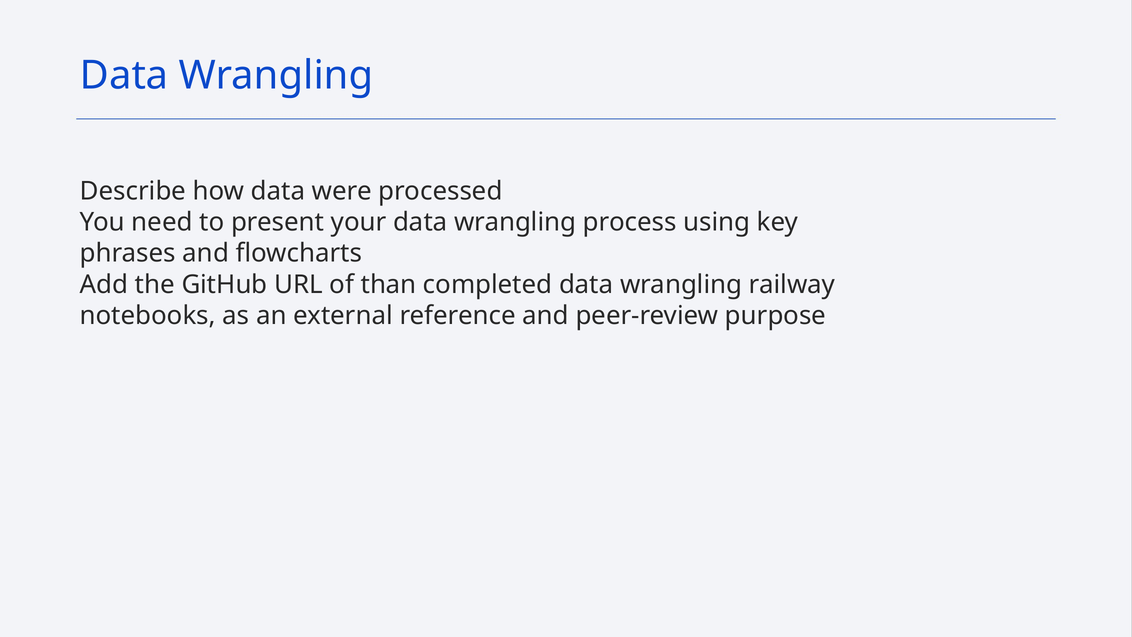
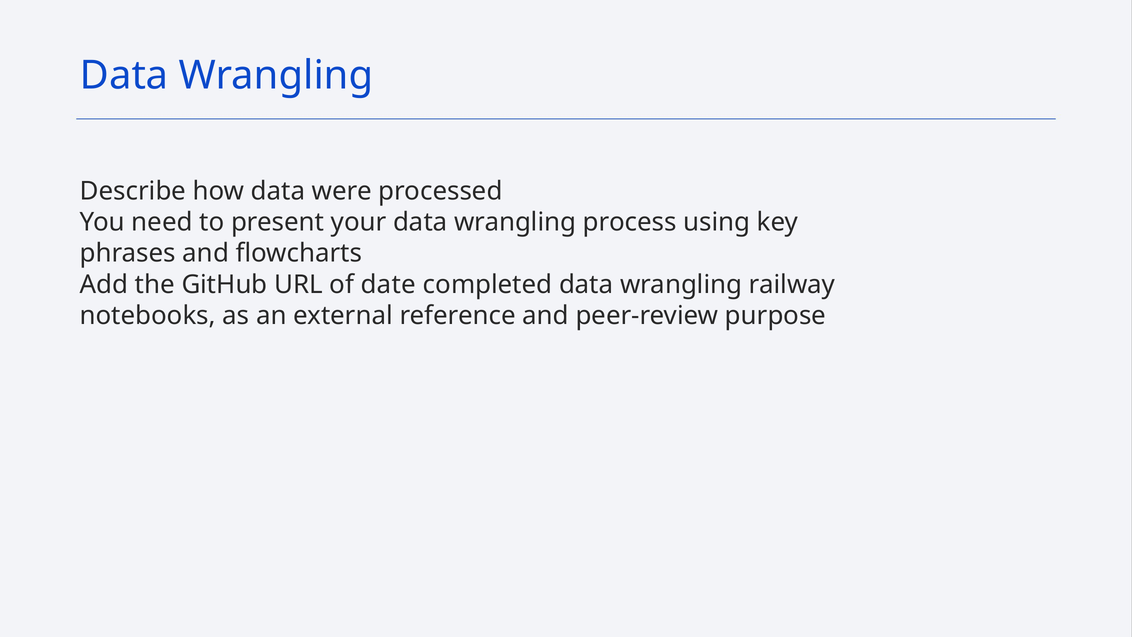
than: than -> date
